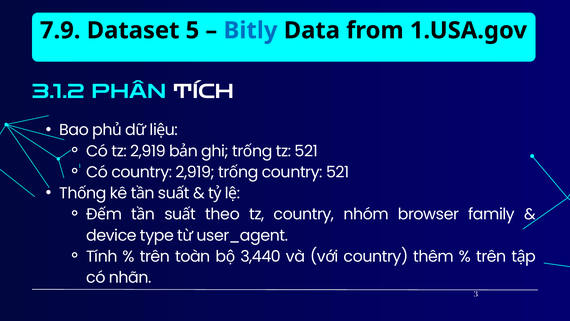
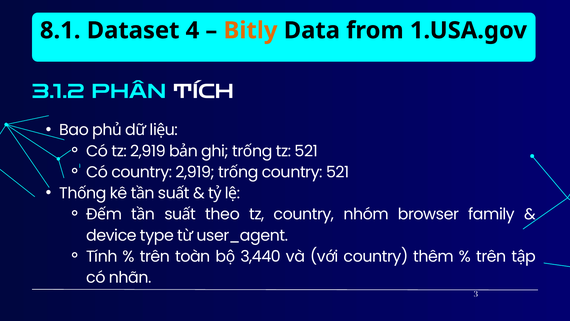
7.9: 7.9 -> 8.1
5: 5 -> 4
Bitly colour: blue -> orange
